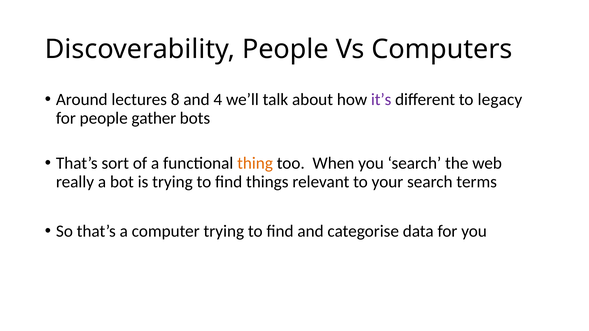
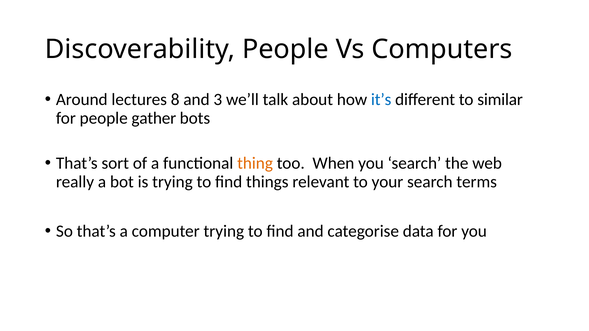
4: 4 -> 3
it’s colour: purple -> blue
legacy: legacy -> similar
